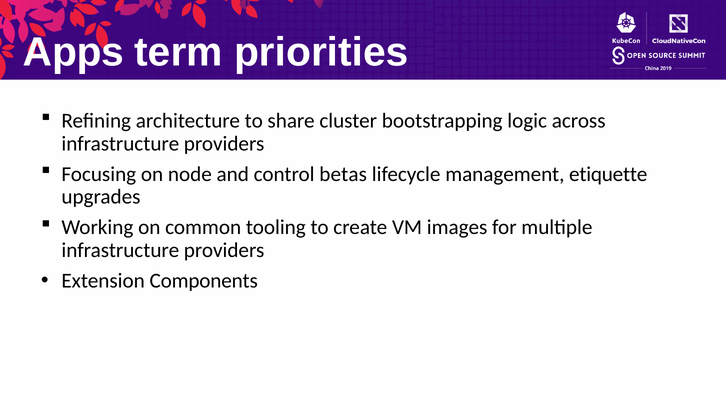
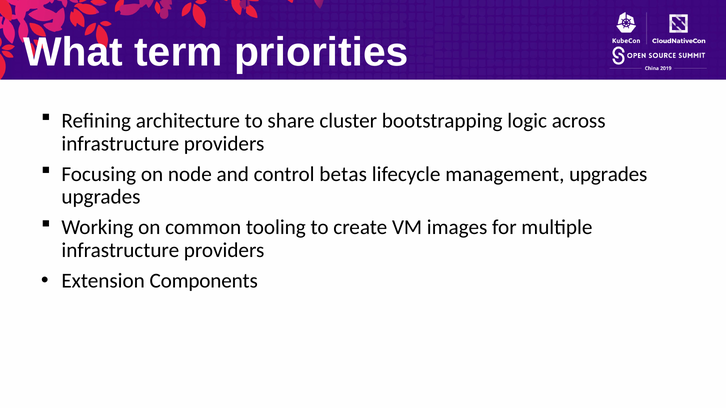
Apps: Apps -> What
management etiquette: etiquette -> upgrades
